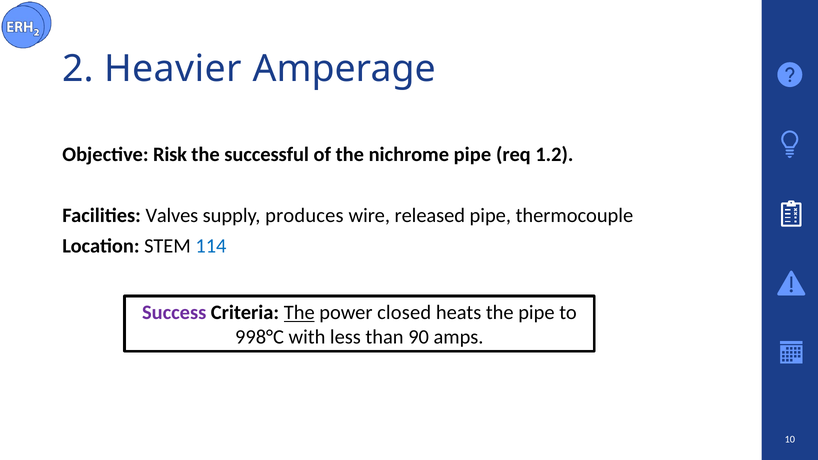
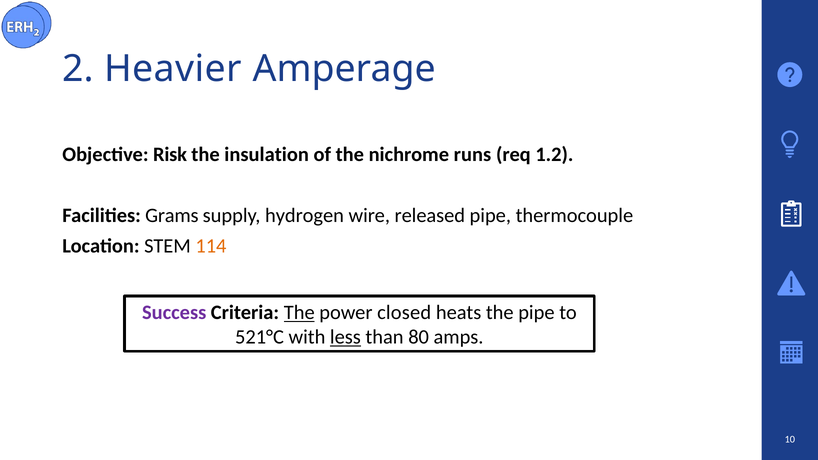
successful: successful -> insulation
nichrome pipe: pipe -> runs
Valves: Valves -> Grams
produces: produces -> hydrogen
114 colour: blue -> orange
998°C: 998°C -> 521°C
less underline: none -> present
90: 90 -> 80
